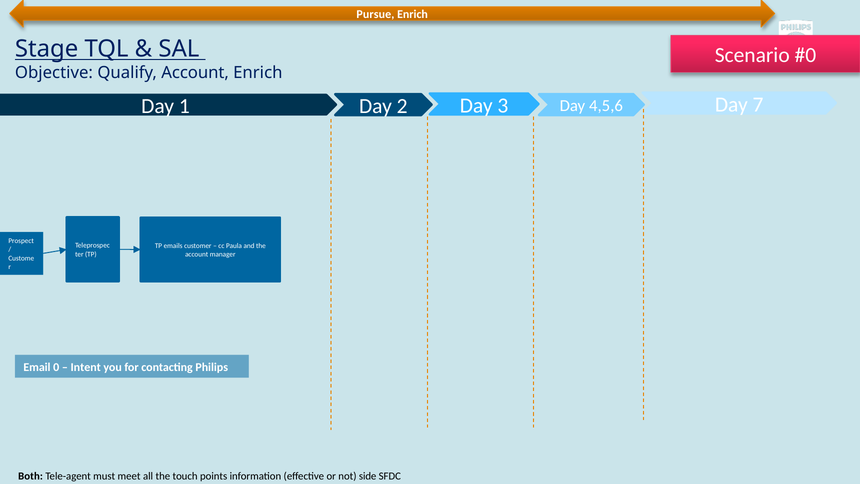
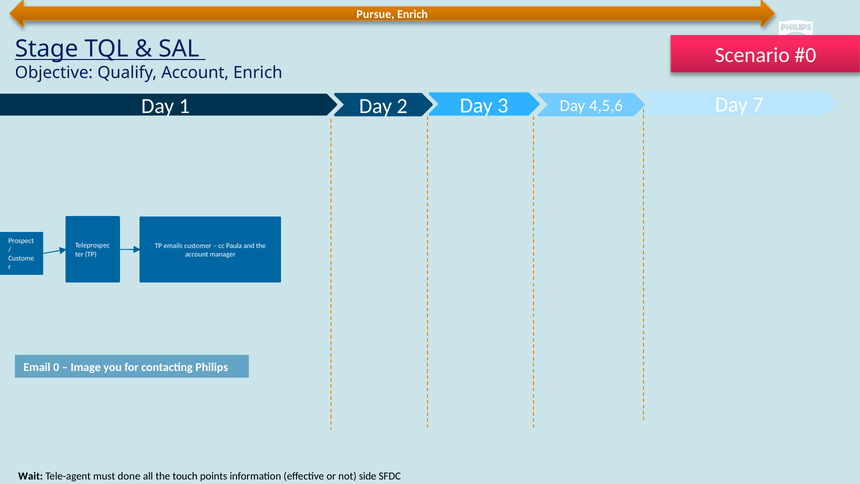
Intent: Intent -> Image
Both: Both -> Wait
meet: meet -> done
